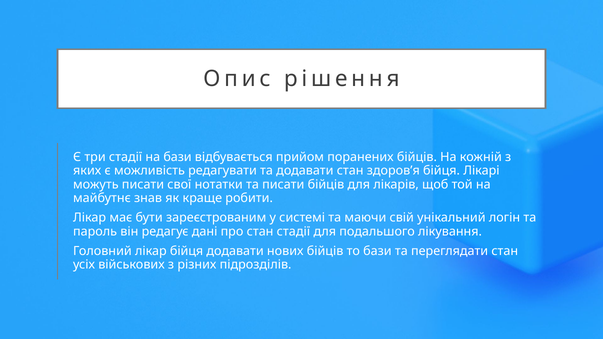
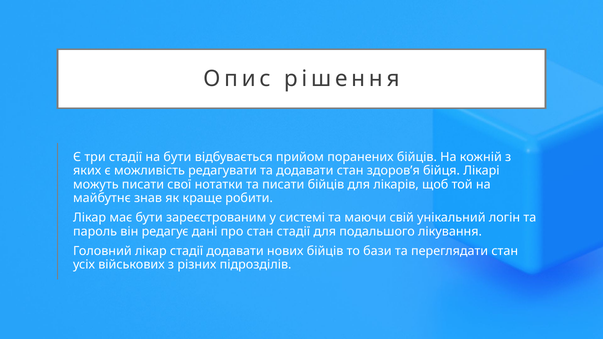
на бази: бази -> бути
лікар бійця: бійця -> стадії
